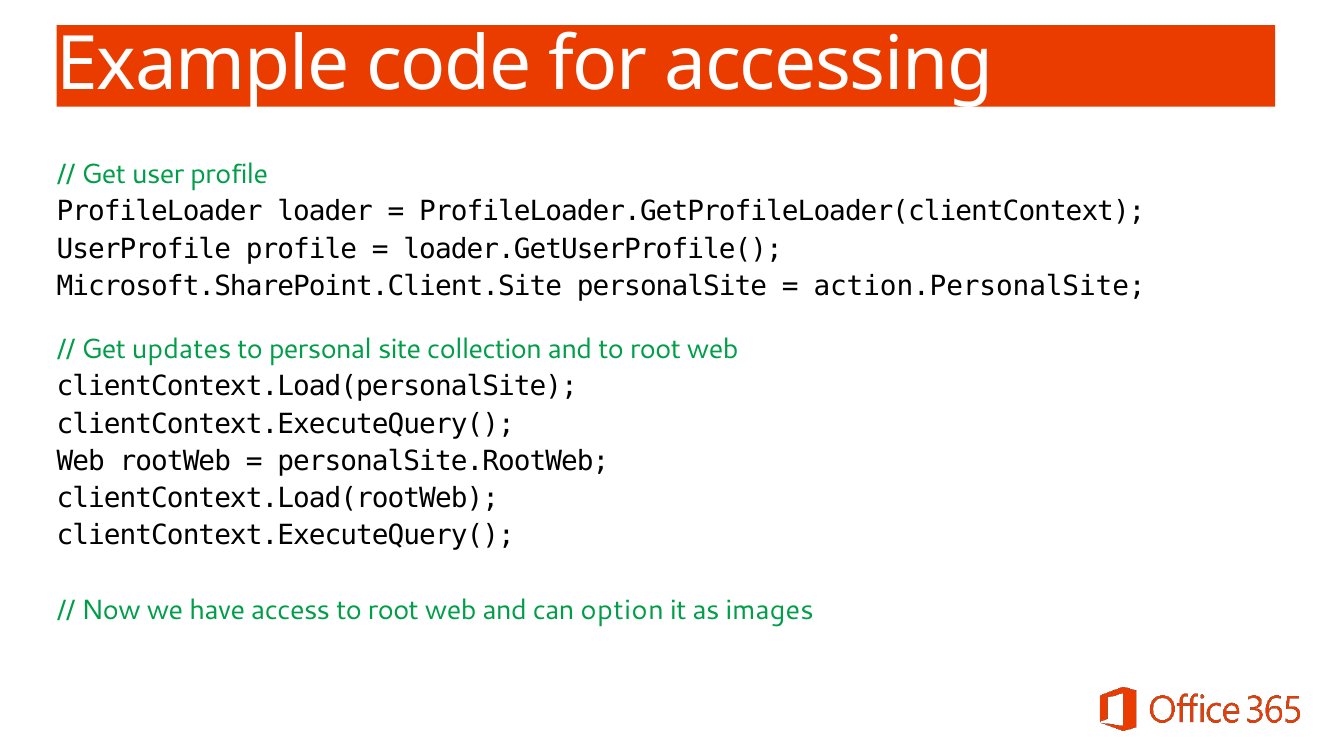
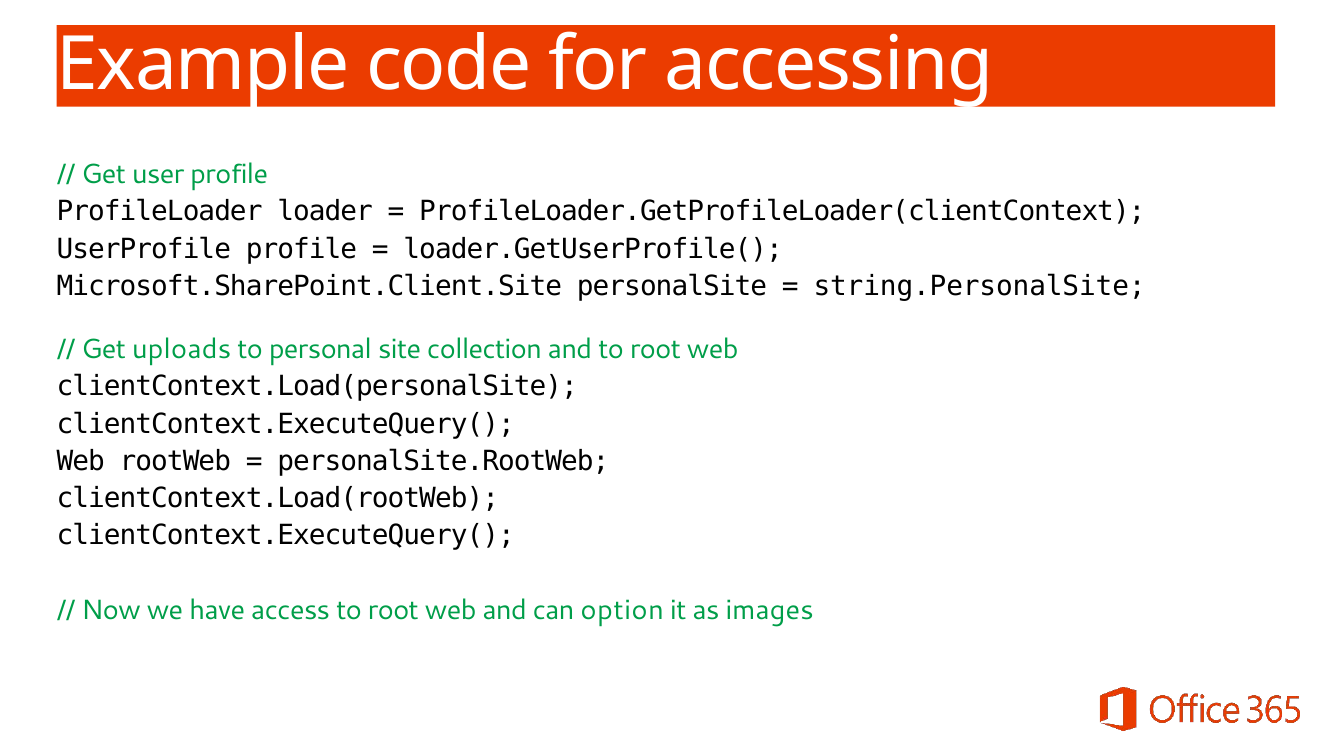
action.PersonalSite: action.PersonalSite -> string.PersonalSite
updates: updates -> uploads
